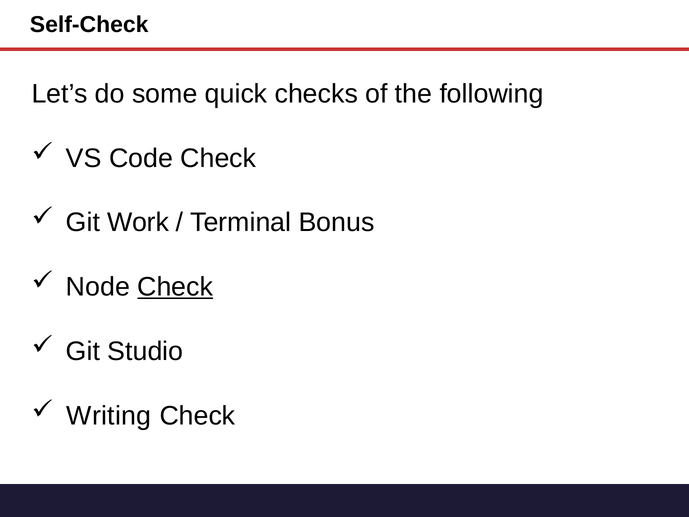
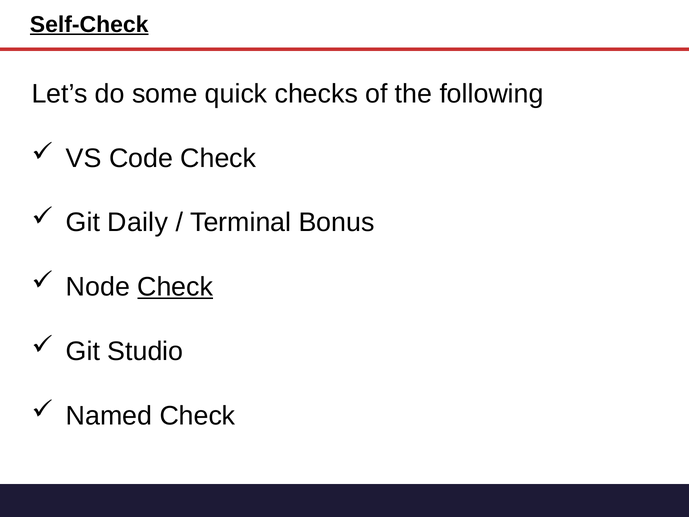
Self-Check underline: none -> present
Work: Work -> Daily
Writing: Writing -> Named
